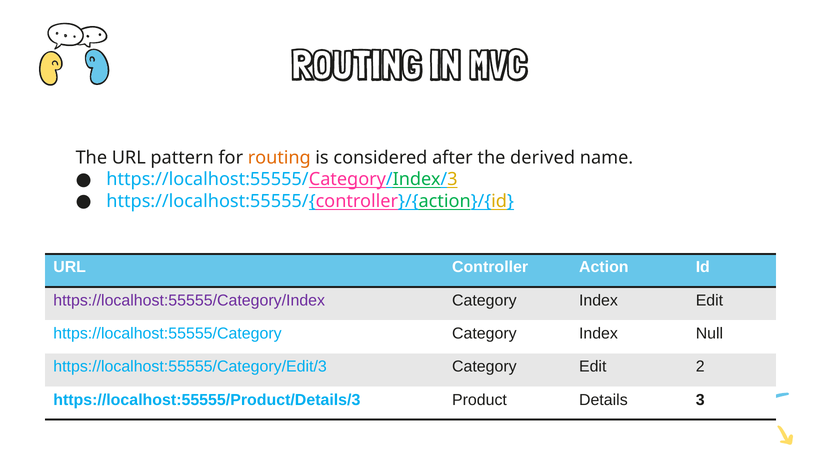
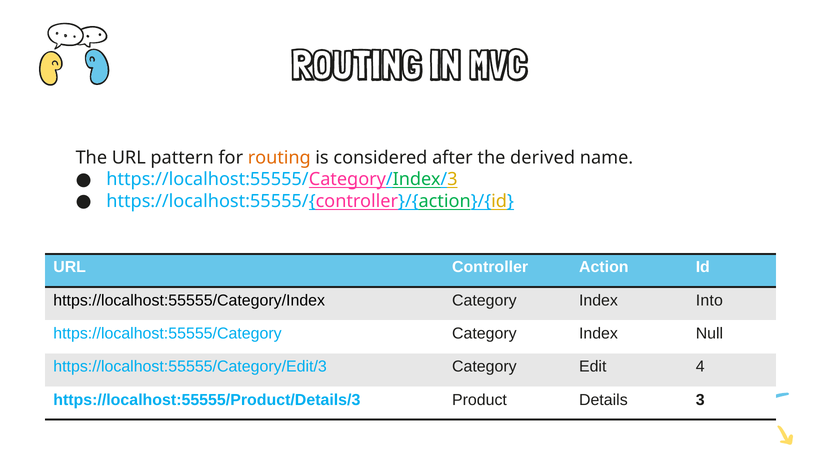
https://localhost:55555/Category/Index colour: purple -> black
Index Edit: Edit -> Into
2: 2 -> 4
